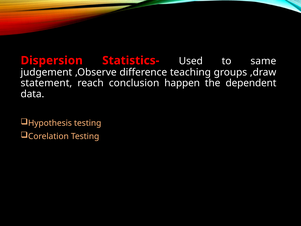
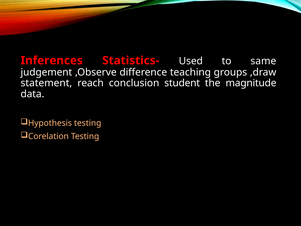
Dispersion: Dispersion -> Inferences
happen: happen -> student
dependent: dependent -> magnitude
